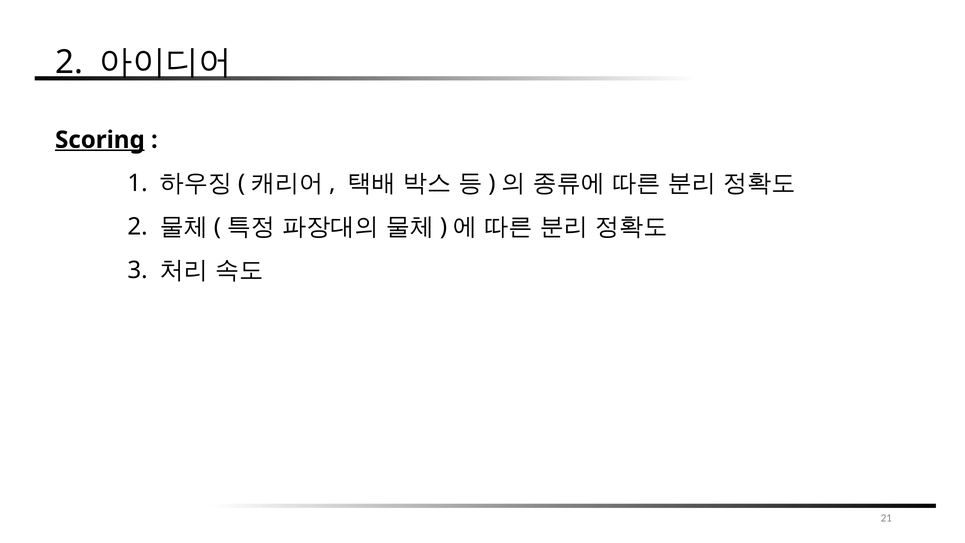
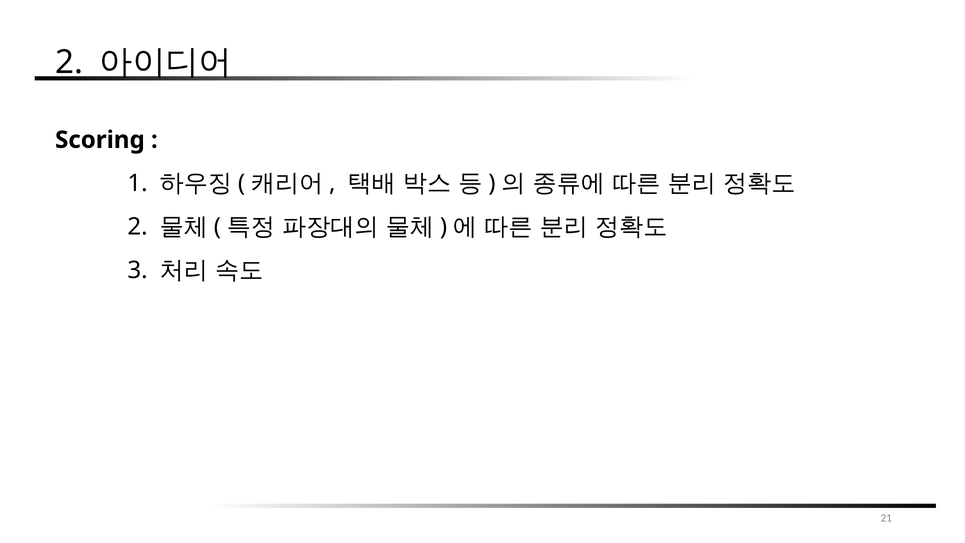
Scoring underline: present -> none
